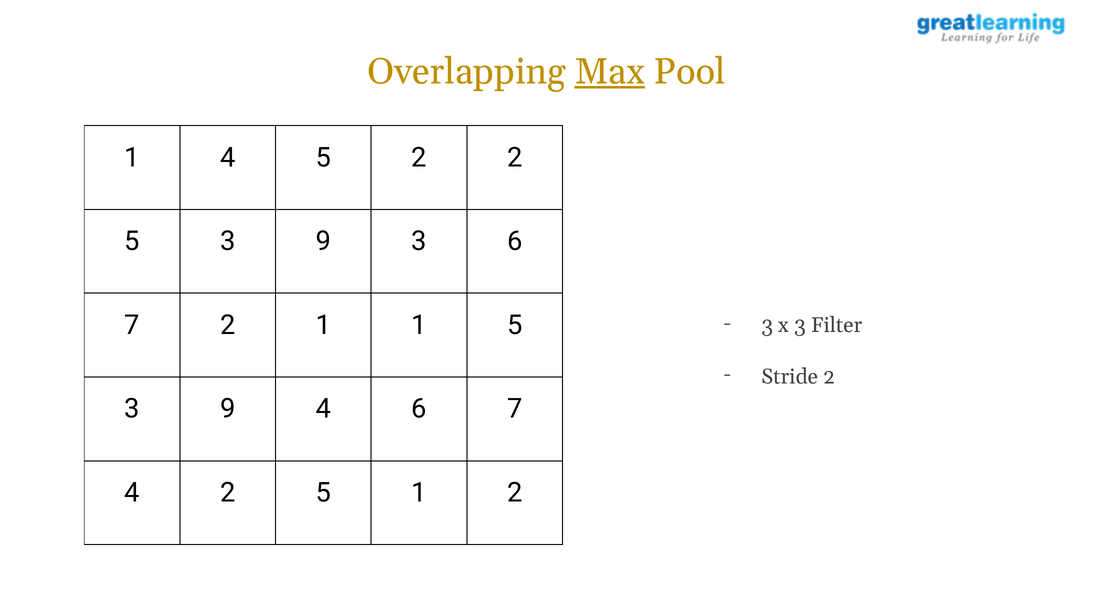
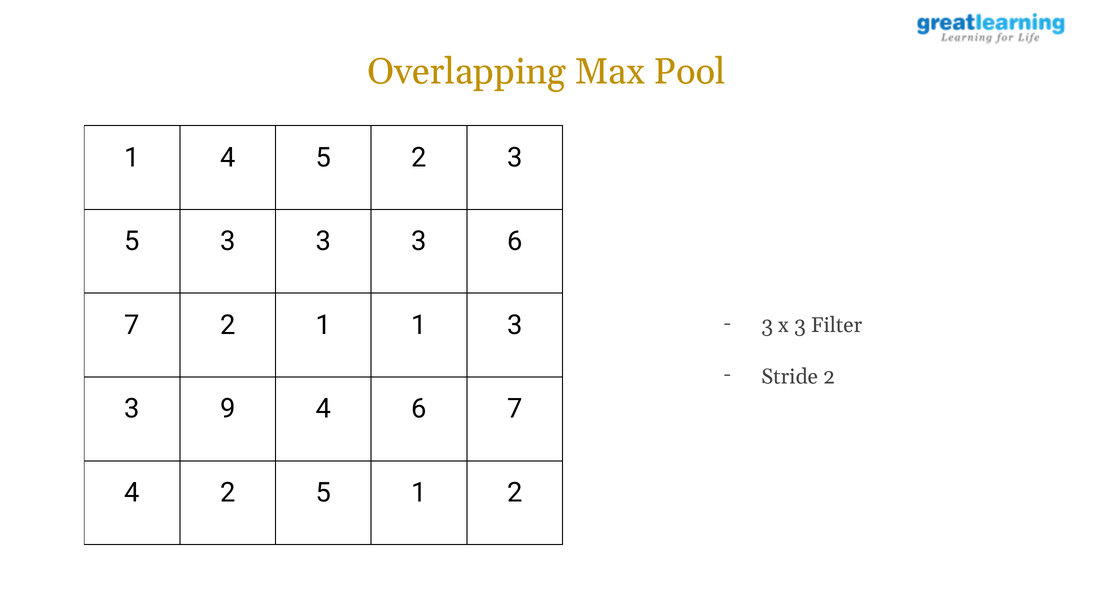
Max underline: present -> none
2 2: 2 -> 3
9 at (323, 241): 9 -> 3
1 5: 5 -> 3
